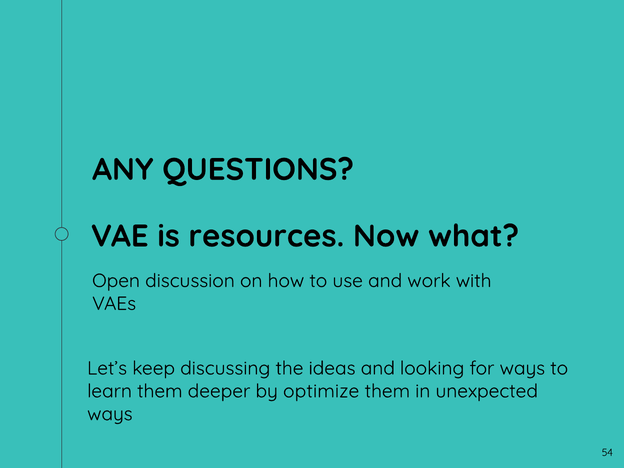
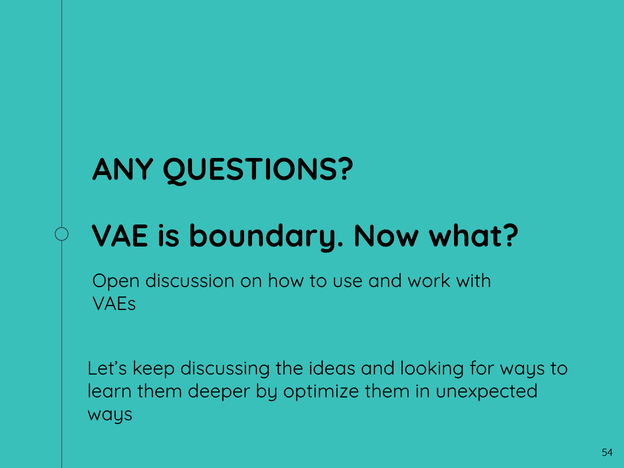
resources: resources -> boundary
